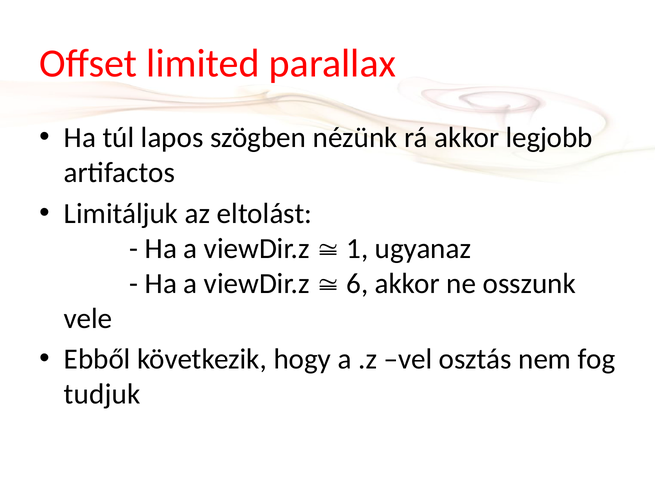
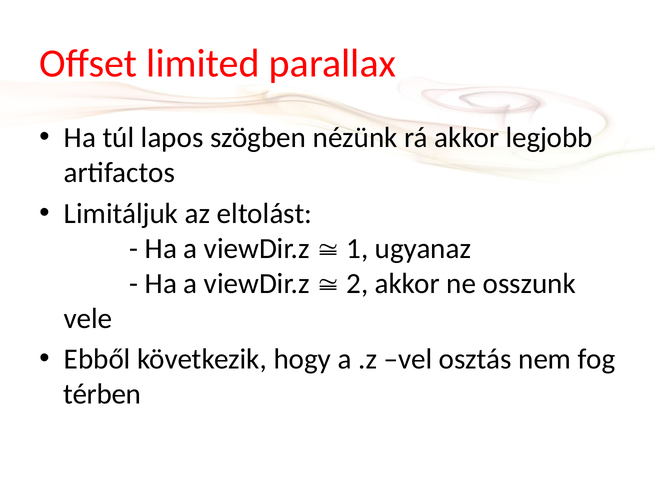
6: 6 -> 2
tudjuk: tudjuk -> térben
